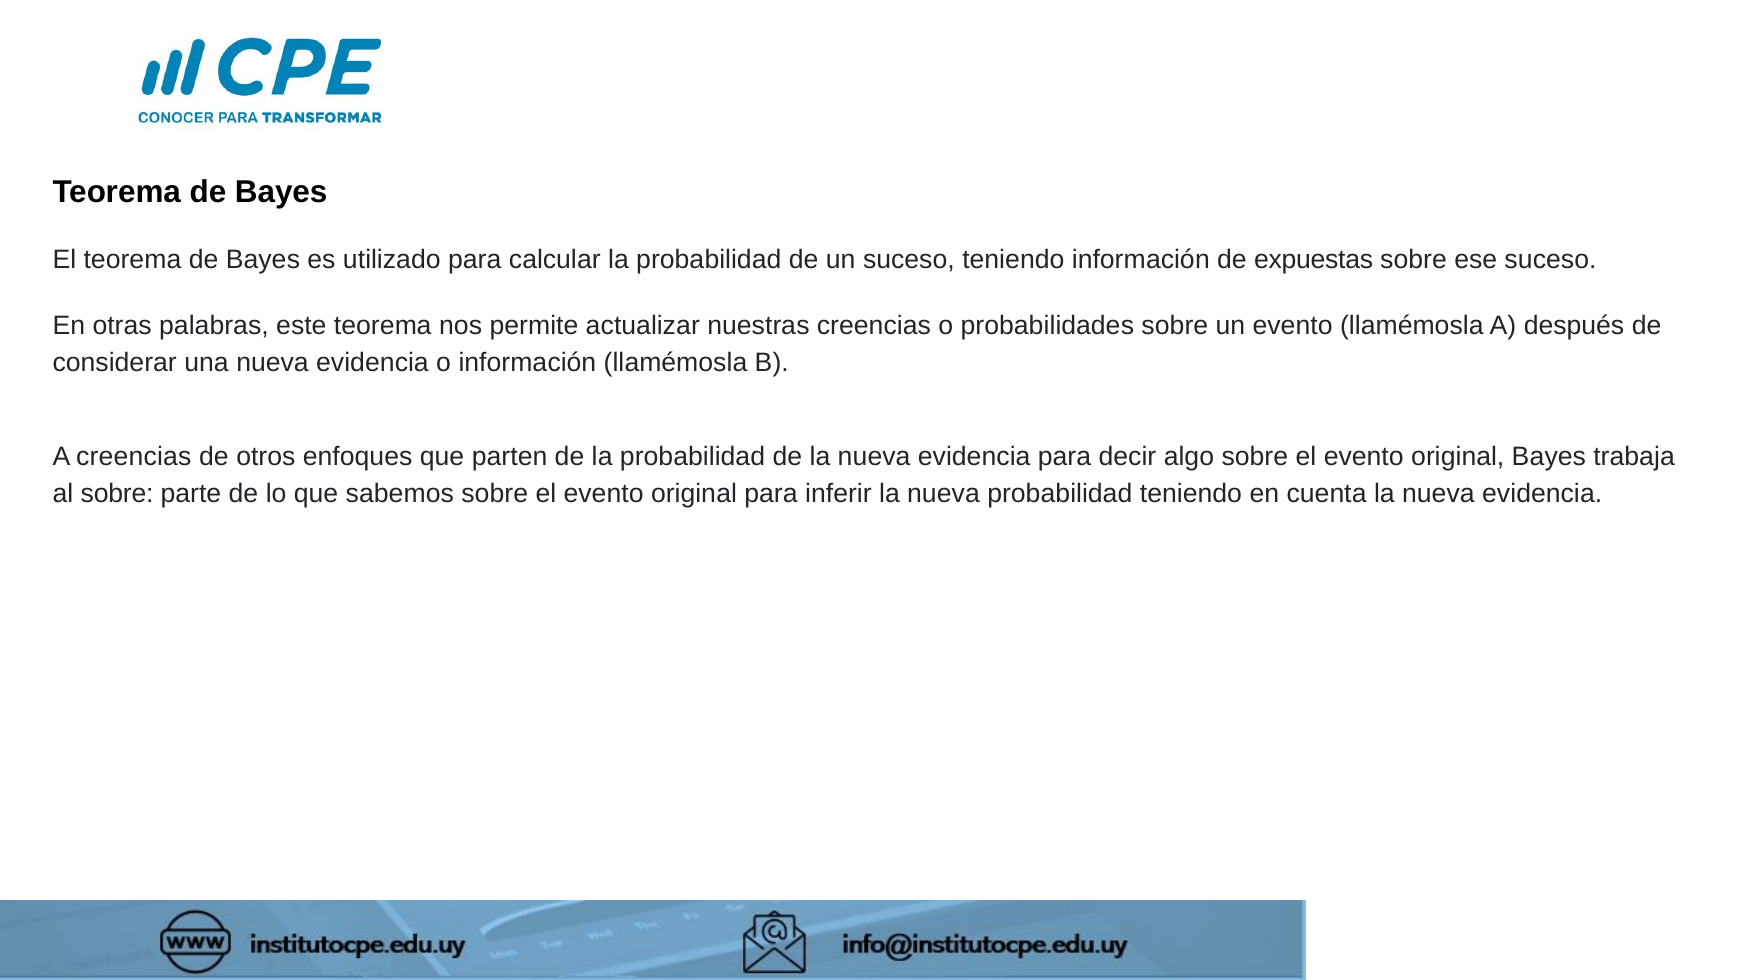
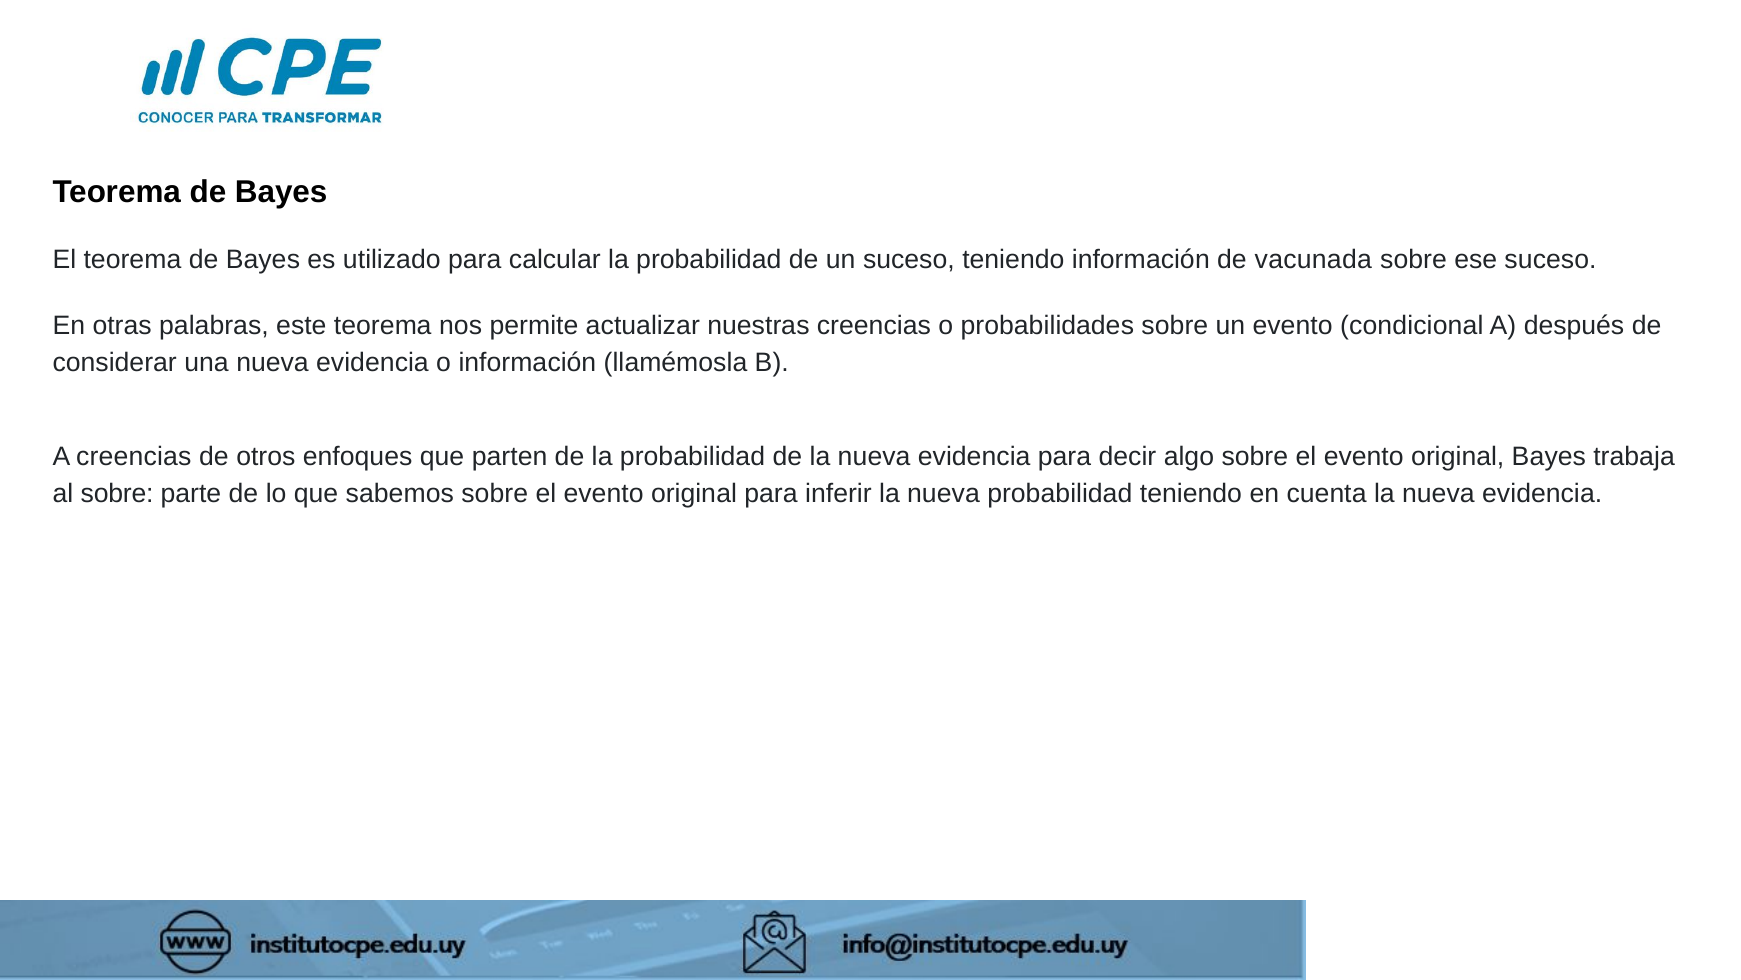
expuestas: expuestas -> vacunada
evento llamémosla: llamémosla -> condicional
